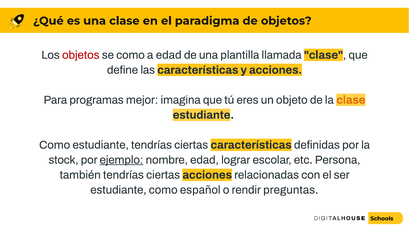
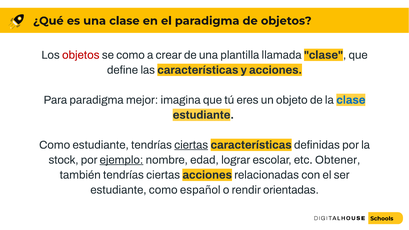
a edad: edad -> crear
Para programas: programas -> paradigma
clase at (351, 100) colour: orange -> blue
ciertas at (191, 145) underline: none -> present
Persona: Persona -> Obtener
preguntas: preguntas -> orientadas
